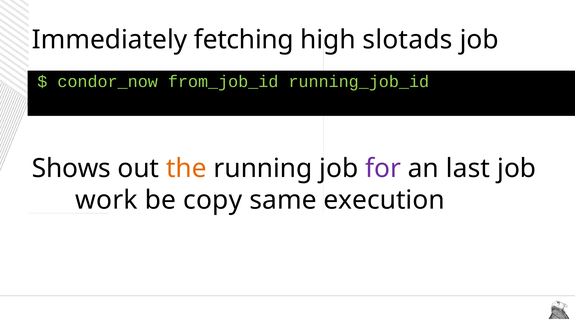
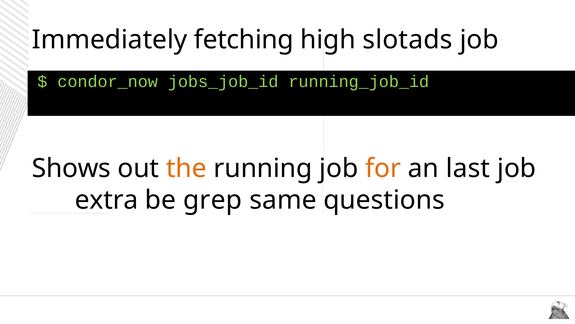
from_job_id: from_job_id -> jobs_job_id
for colour: purple -> orange
work: work -> extra
copy: copy -> grep
execution: execution -> questions
